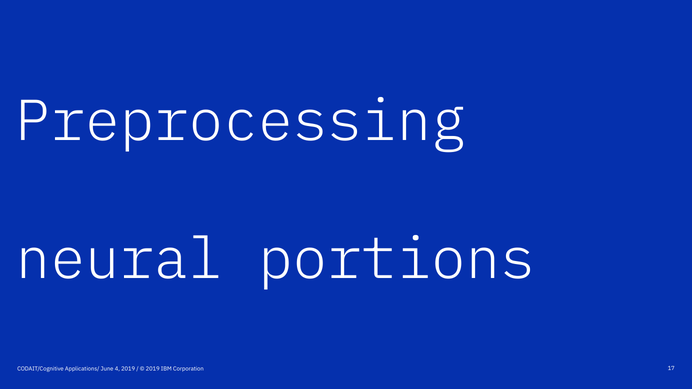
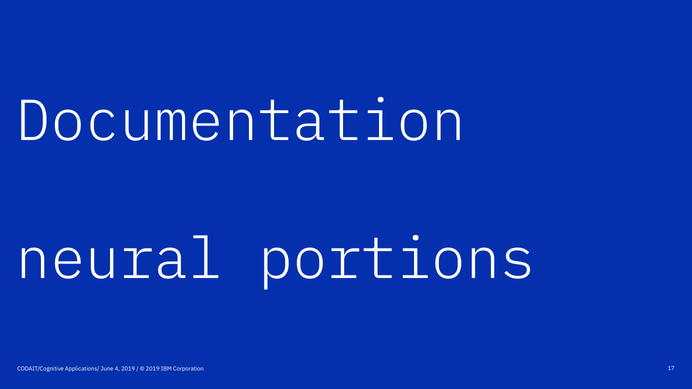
Preprocessing: Preprocessing -> Documentation
